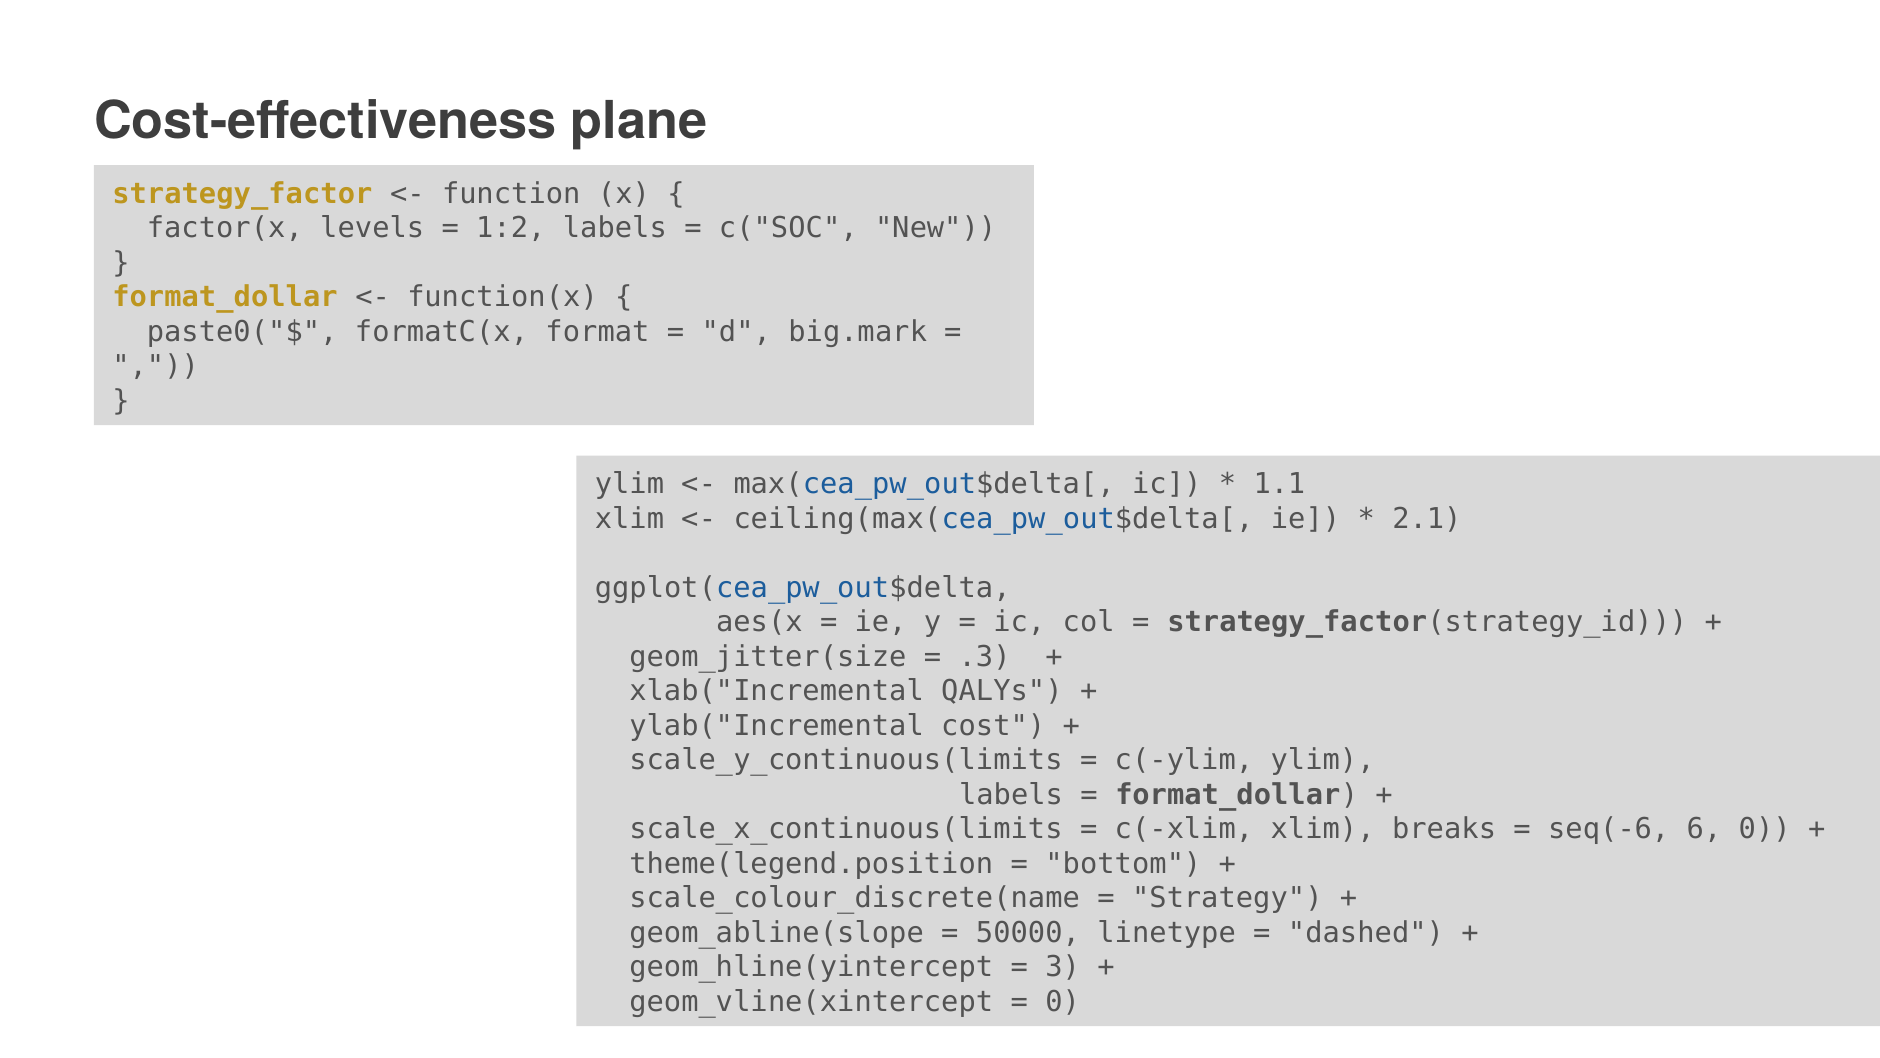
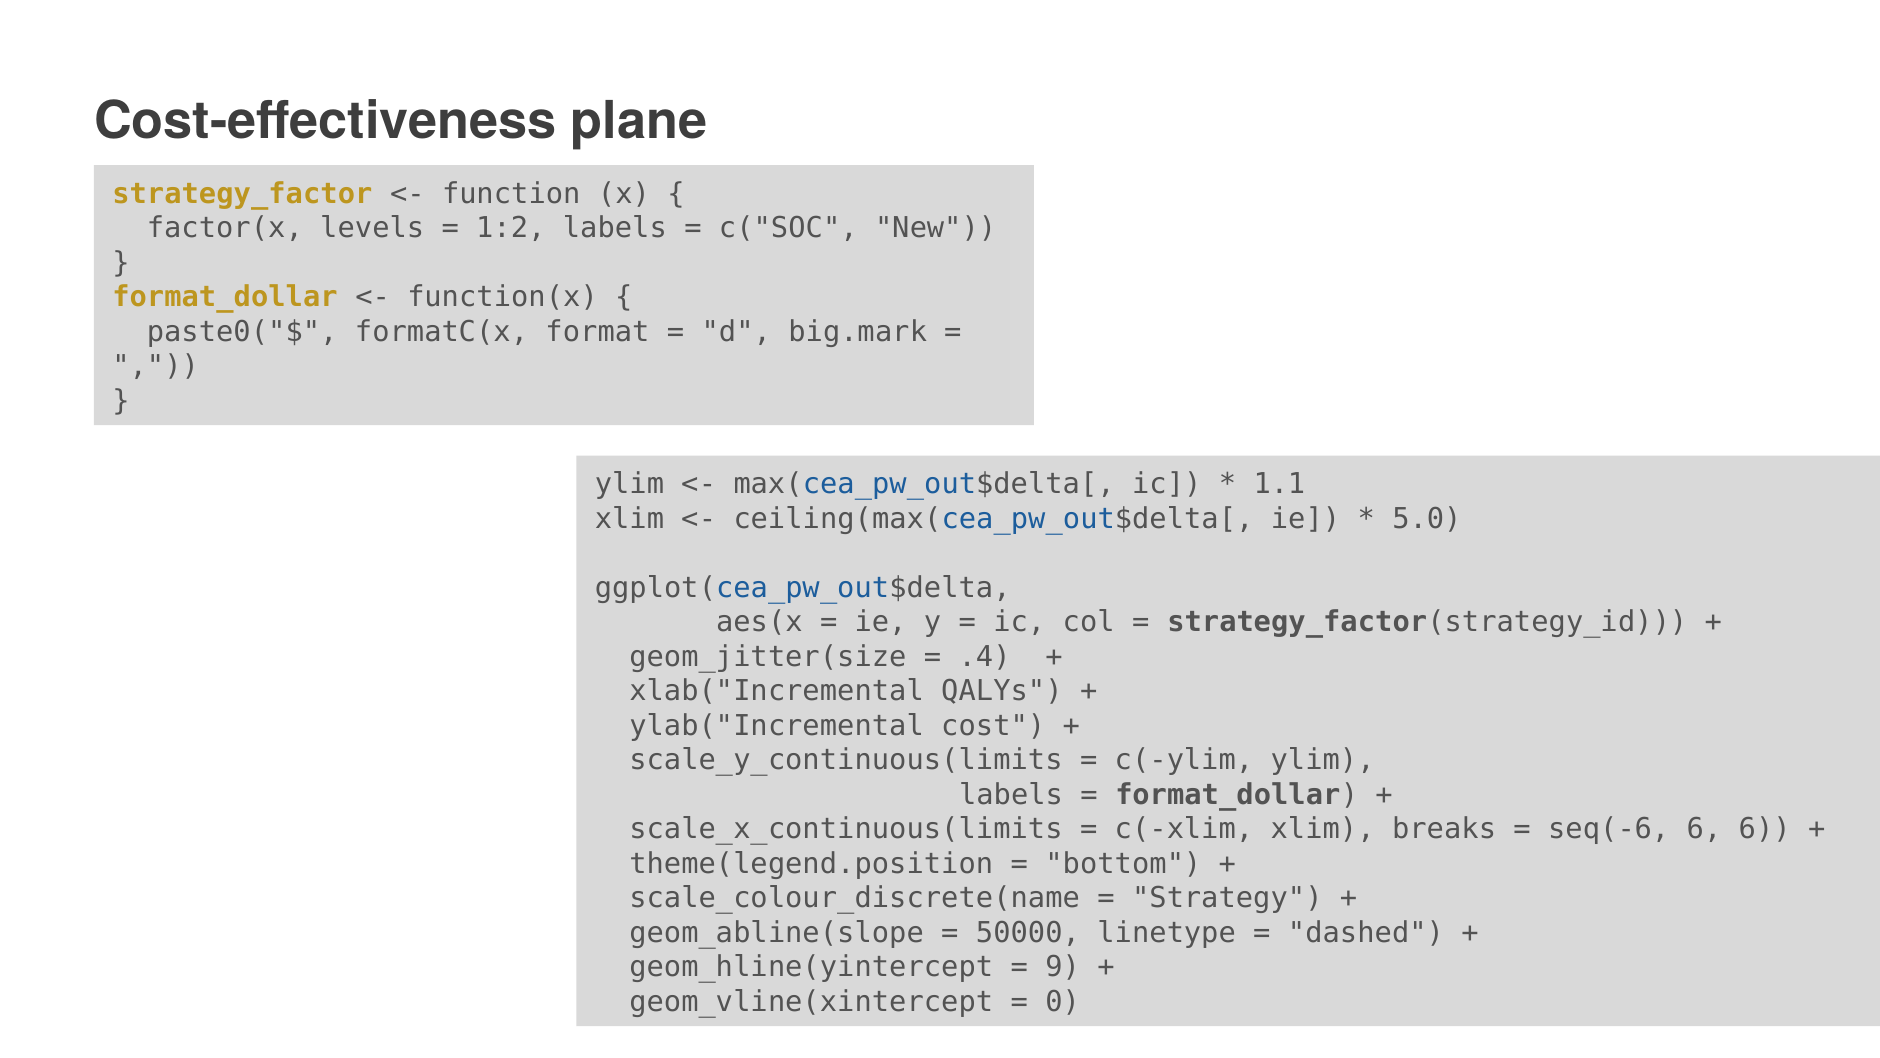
2.1: 2.1 -> 5.0
.3: .3 -> .4
6 0: 0 -> 6
3: 3 -> 9
